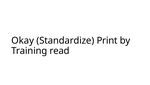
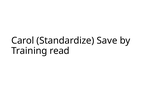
Okay: Okay -> Carol
Print: Print -> Save
